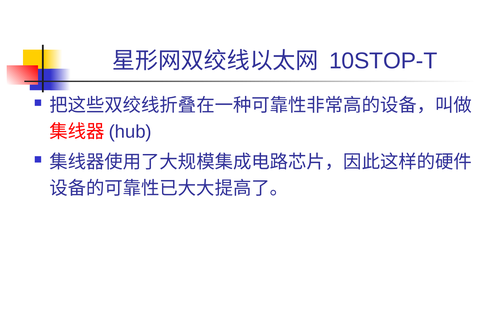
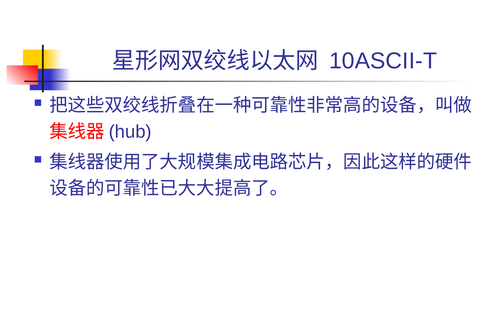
10STOP-T: 10STOP-T -> 10ASCII-T
